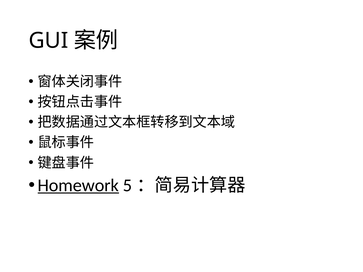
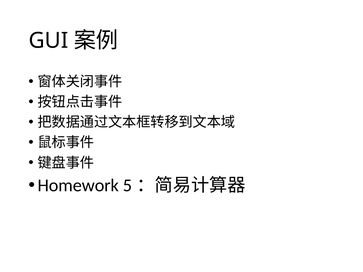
Homework underline: present -> none
